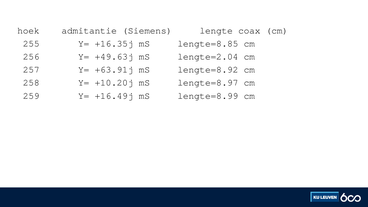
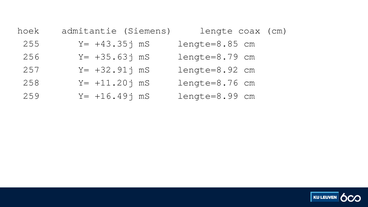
+16.35j: +16.35j -> +43.35j
+49.63j: +49.63j -> +35.63j
lengte=2.04: lengte=2.04 -> lengte=8.79
+63.91j: +63.91j -> +32.91j
+10.20j: +10.20j -> +11.20j
lengte=8.97: lengte=8.97 -> lengte=8.76
